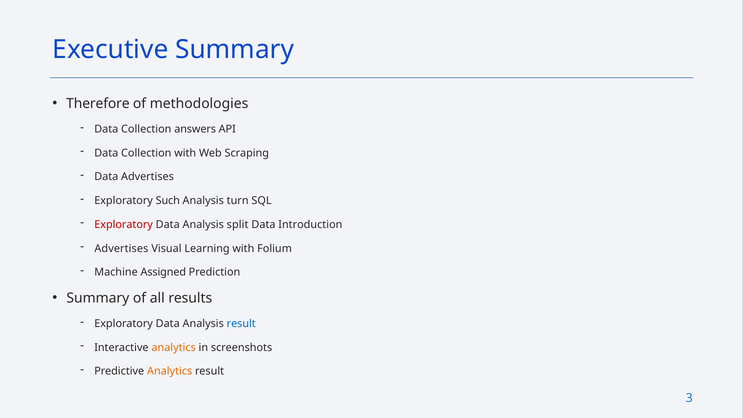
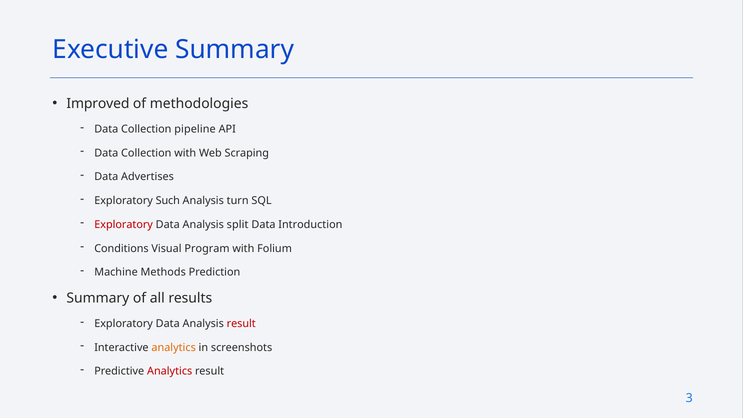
Therefore: Therefore -> Improved
answers: answers -> pipeline
Advertises at (121, 248): Advertises -> Conditions
Learning: Learning -> Program
Assigned: Assigned -> Methods
result at (241, 324) colour: blue -> red
Analytics at (170, 371) colour: orange -> red
